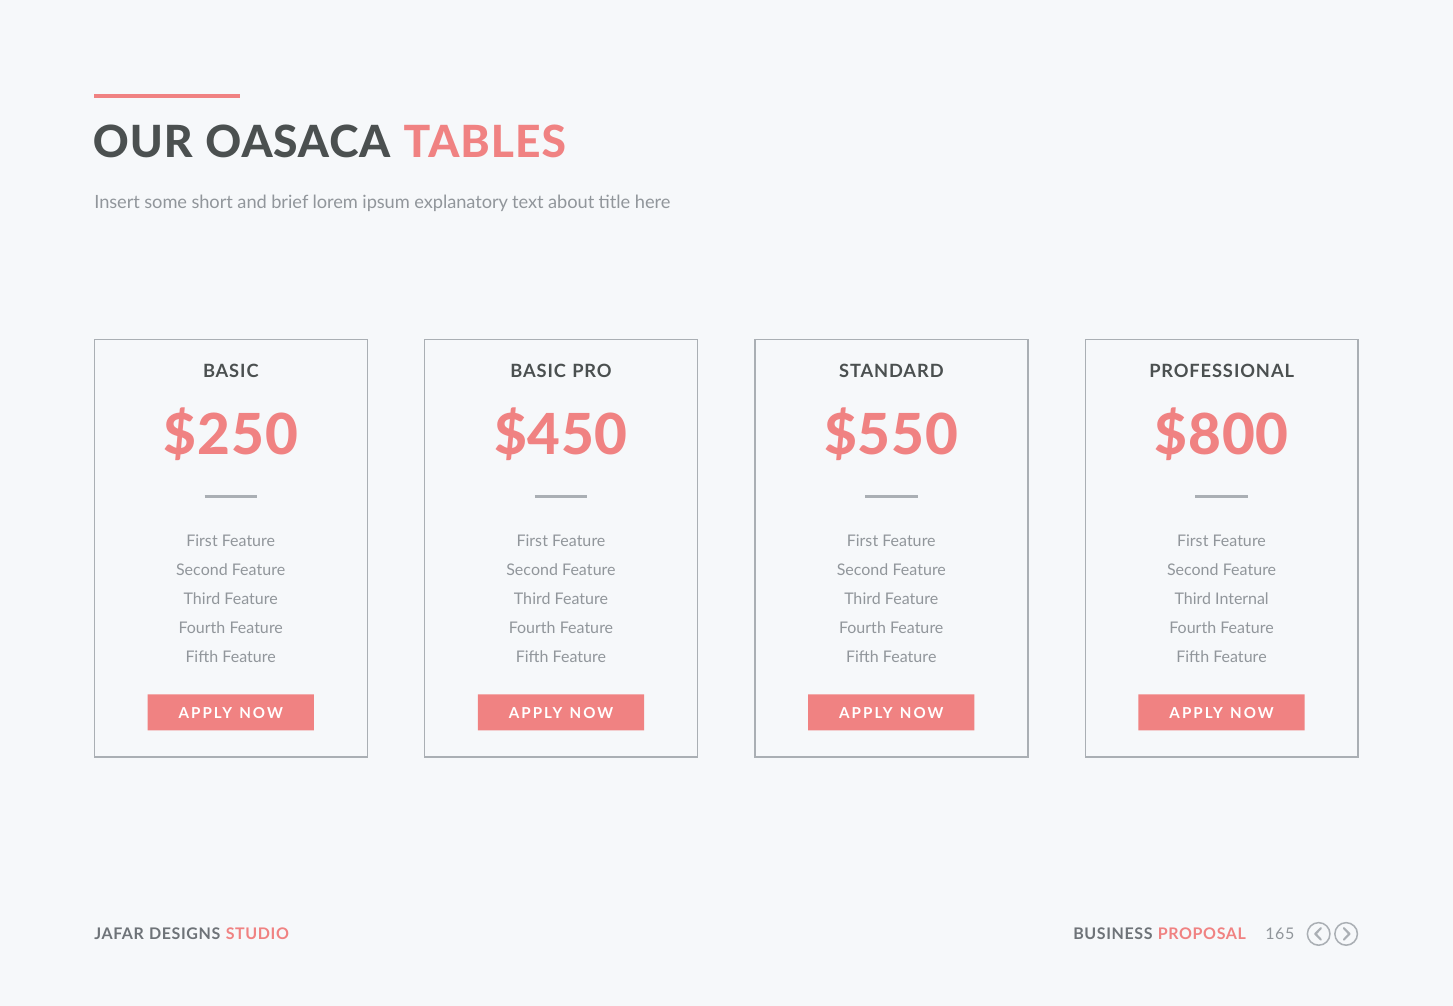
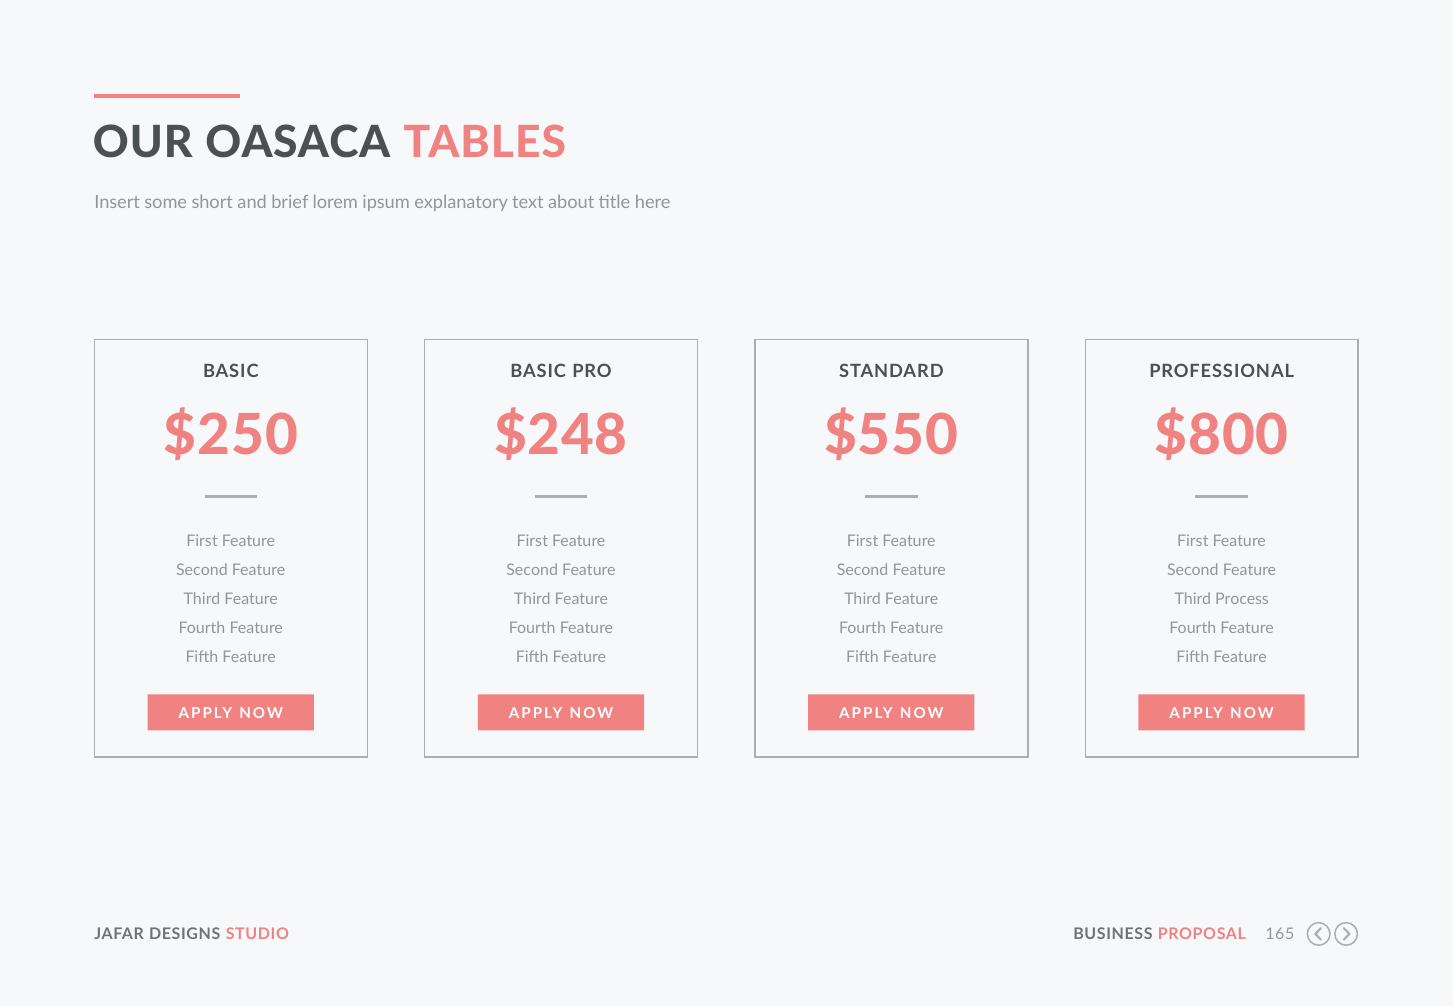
$450: $450 -> $248
Internal: Internal -> Process
